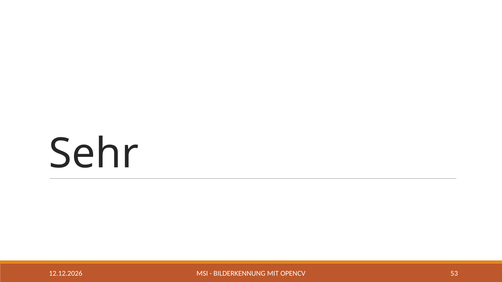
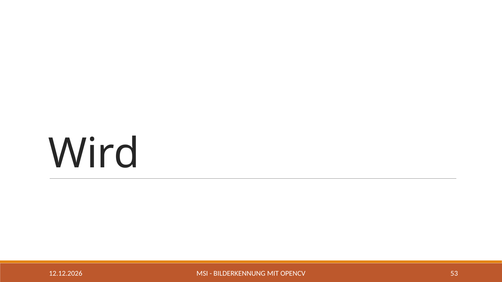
Sehr: Sehr -> Wird
